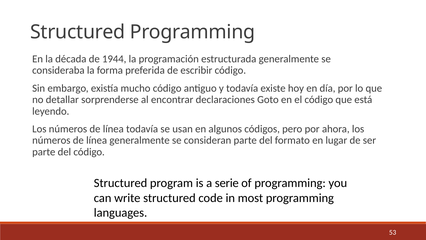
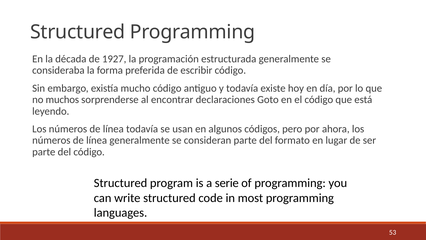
1944: 1944 -> 1927
detallar: detallar -> muchos
